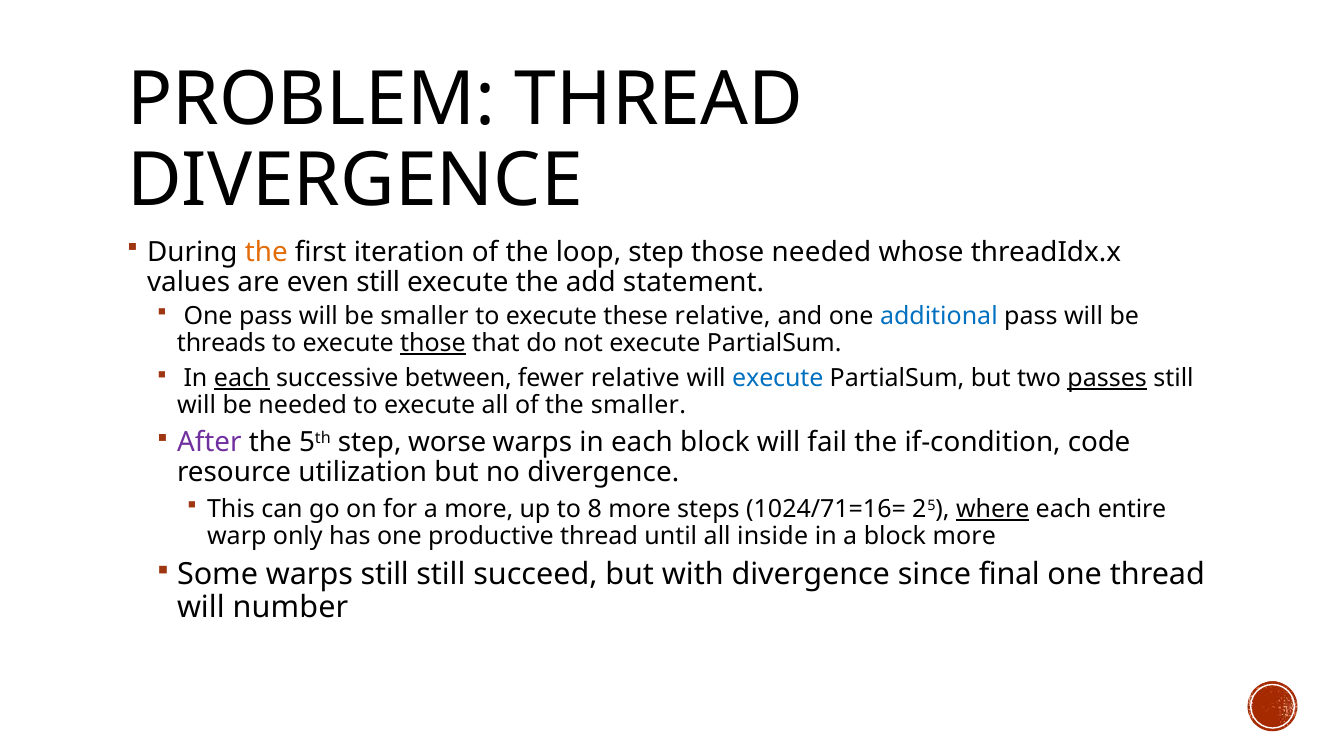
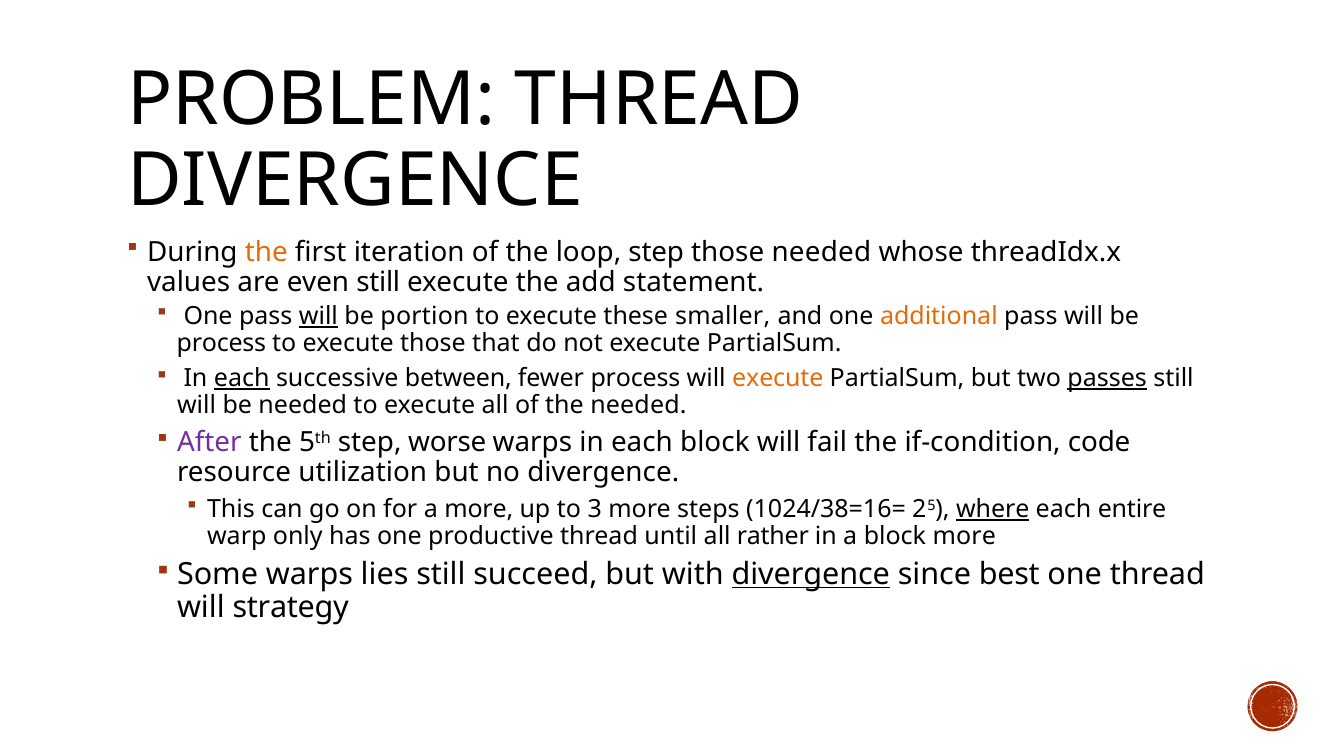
will at (318, 316) underline: none -> present
be smaller: smaller -> portion
these relative: relative -> smaller
additional colour: blue -> orange
threads at (221, 343): threads -> process
those at (433, 343) underline: present -> none
fewer relative: relative -> process
execute at (778, 379) colour: blue -> orange
the smaller: smaller -> needed
8: 8 -> 3
1024/71=16=: 1024/71=16= -> 1024/38=16=
inside: inside -> rather
warps still: still -> lies
divergence at (811, 575) underline: none -> present
final: final -> best
number: number -> strategy
